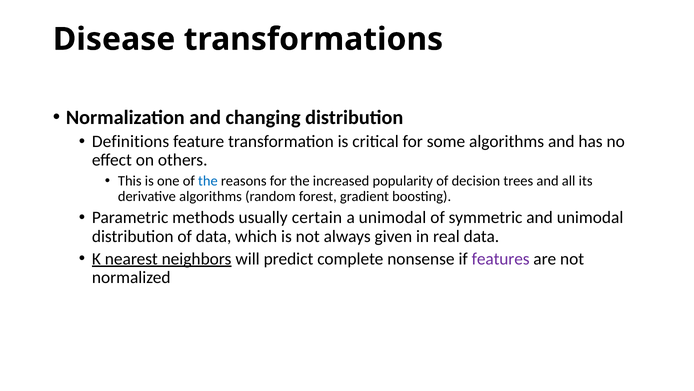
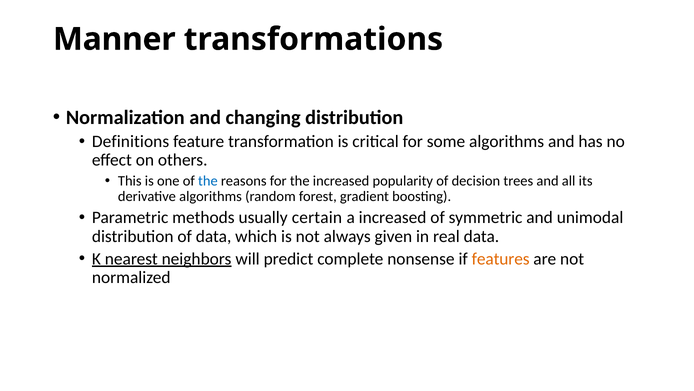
Disease: Disease -> Manner
a unimodal: unimodal -> increased
features colour: purple -> orange
